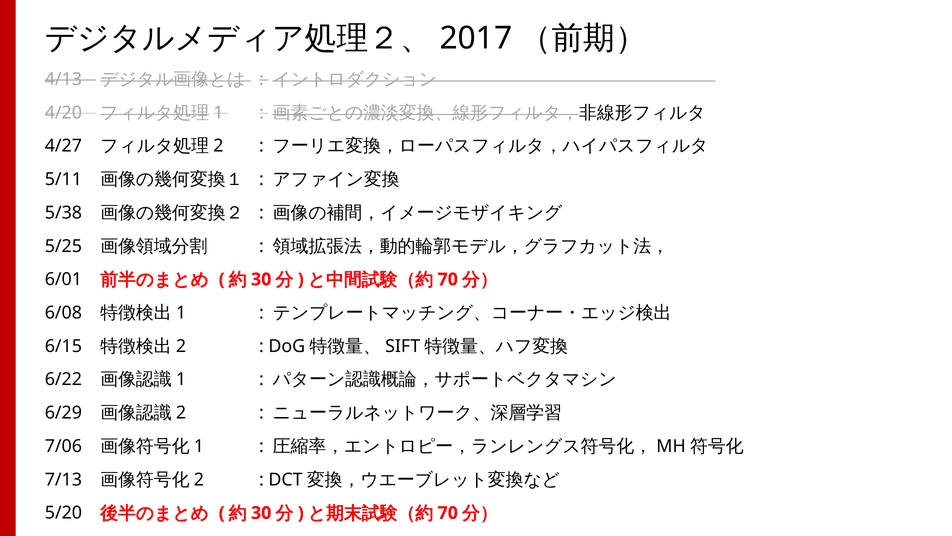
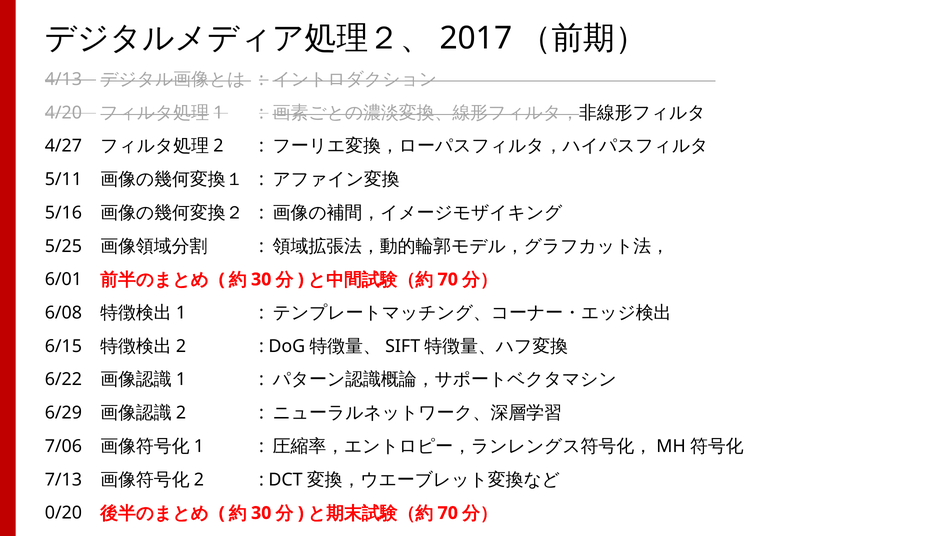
5/38: 5/38 -> 5/16
5/20: 5/20 -> 0/20
